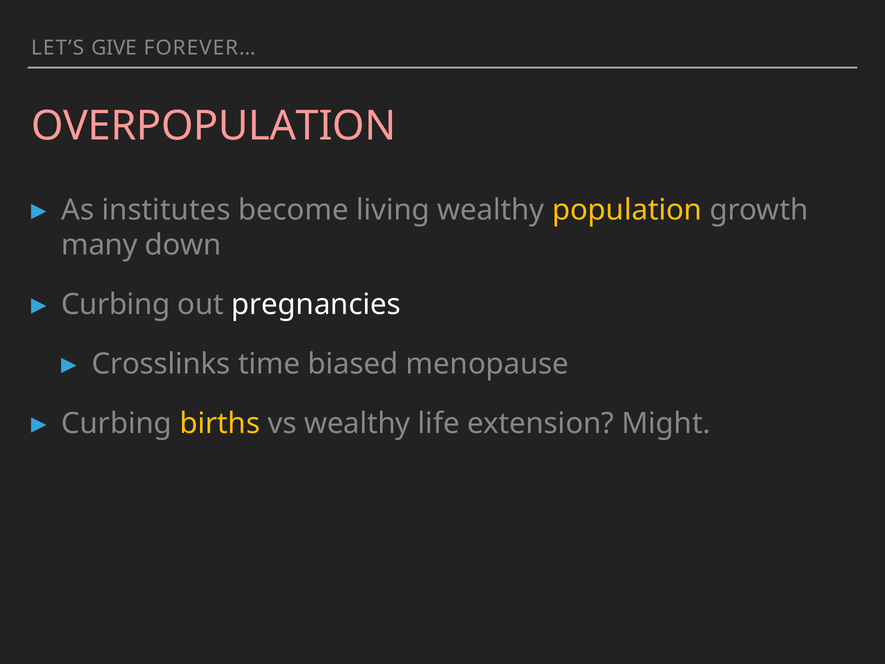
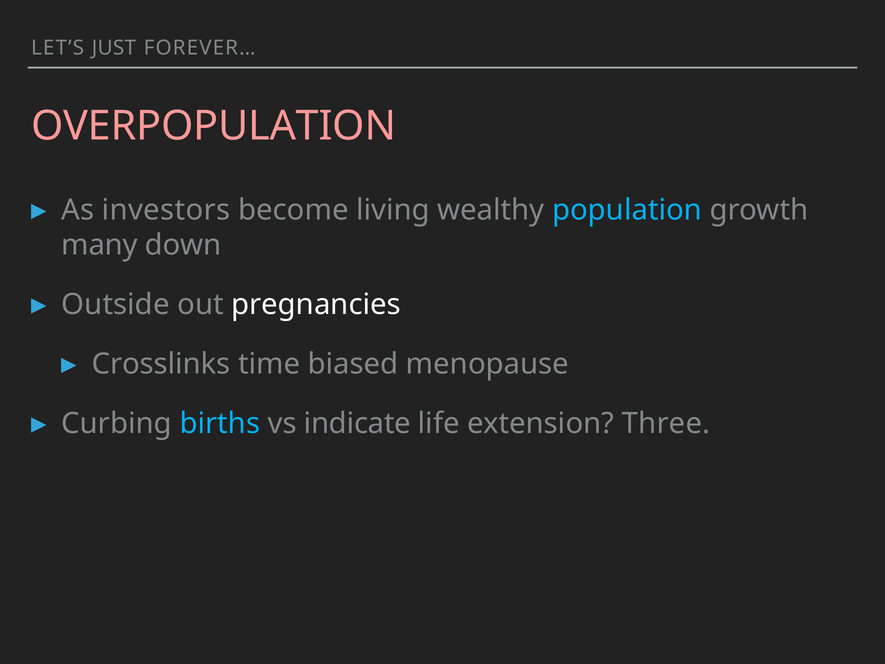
GIVE: GIVE -> JUST
institutes: institutes -> investors
population colour: yellow -> light blue
Curbing at (116, 305): Curbing -> Outside
births colour: yellow -> light blue
vs wealthy: wealthy -> indicate
Might: Might -> Three
